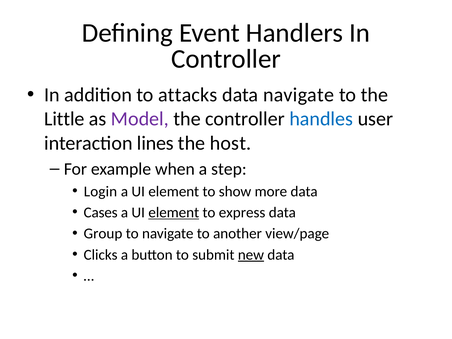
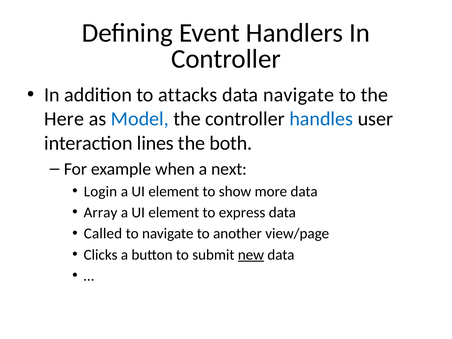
Little: Little -> Here
Model colour: purple -> blue
host: host -> both
step: step -> next
Cases: Cases -> Array
element at (174, 213) underline: present -> none
Group: Group -> Called
